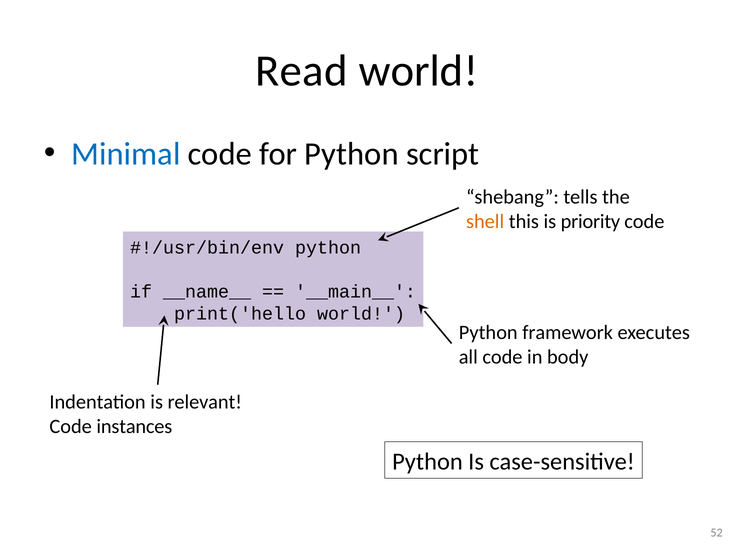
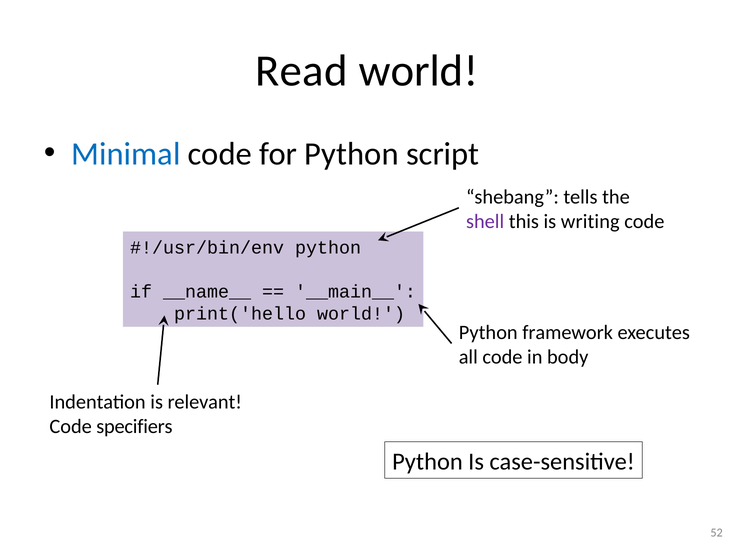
shell colour: orange -> purple
priority: priority -> writing
instances: instances -> specifiers
